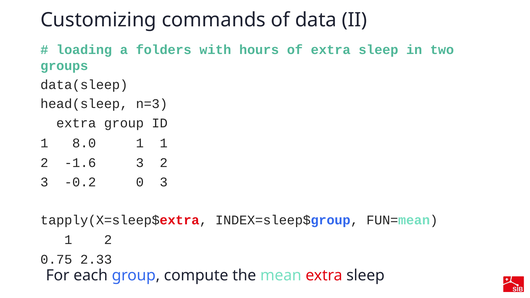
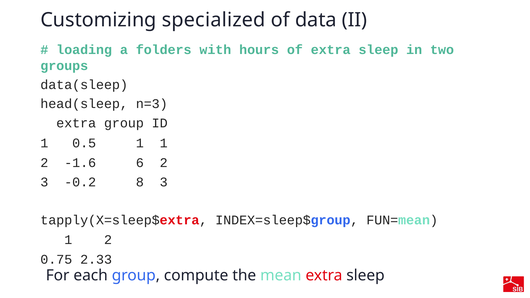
commands: commands -> specialized
8.0: 8.0 -> 0.5
-1.6 3: 3 -> 6
0: 0 -> 8
